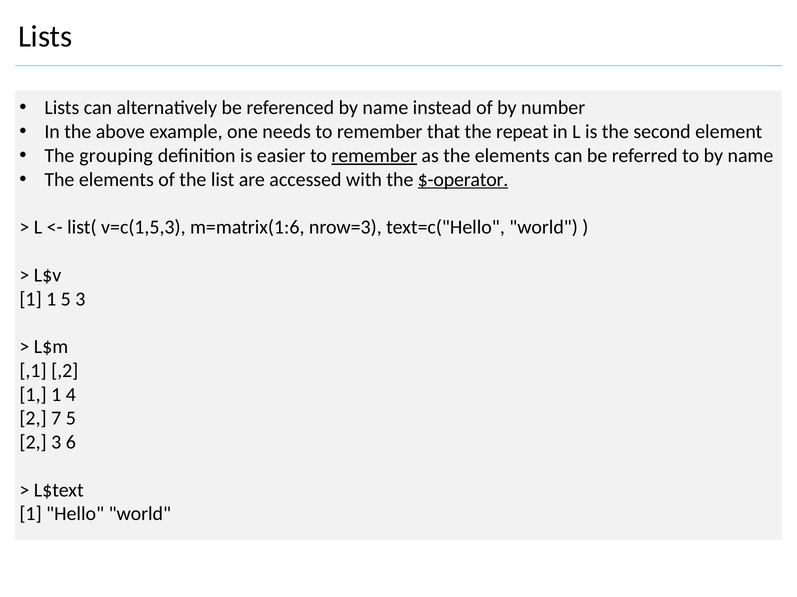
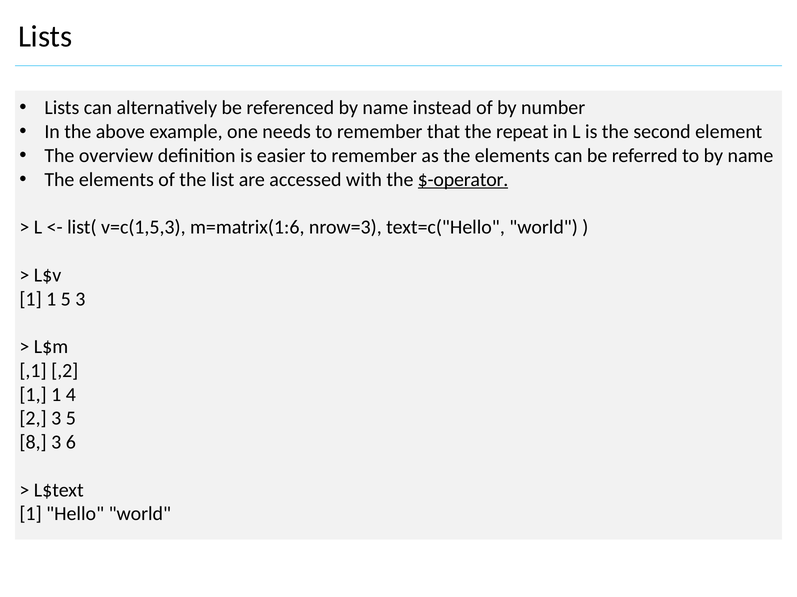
grouping: grouping -> overview
remember at (374, 156) underline: present -> none
2 7: 7 -> 3
2 at (33, 443): 2 -> 8
